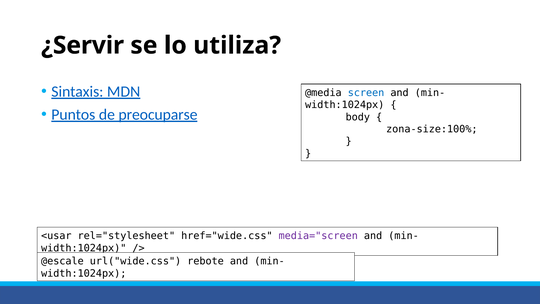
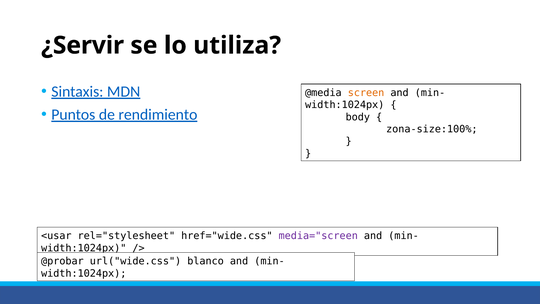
screen colour: blue -> orange
preocuparse: preocuparse -> rendimiento
@escale: @escale -> @probar
rebote: rebote -> blanco
